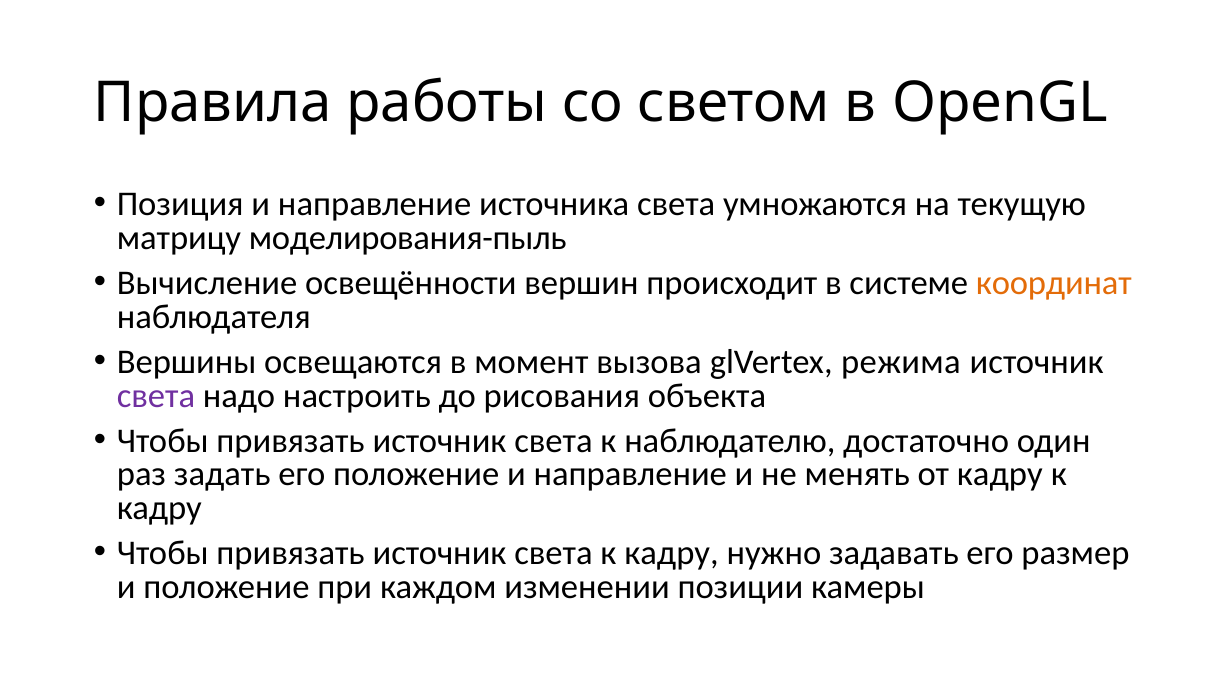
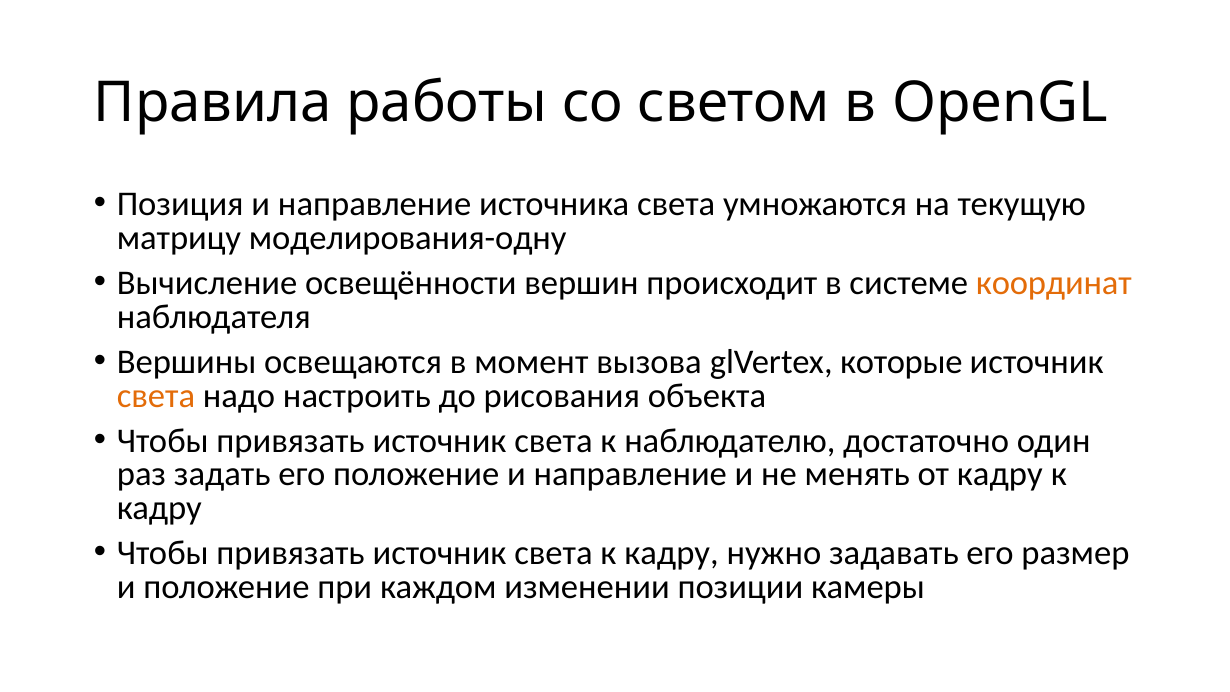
моделирования-пыль: моделирования-пыль -> моделирования-одну
режима: режима -> которые
света at (156, 396) colour: purple -> orange
